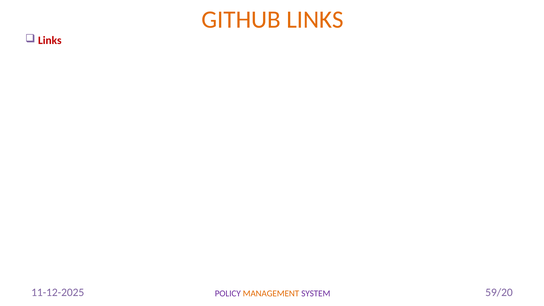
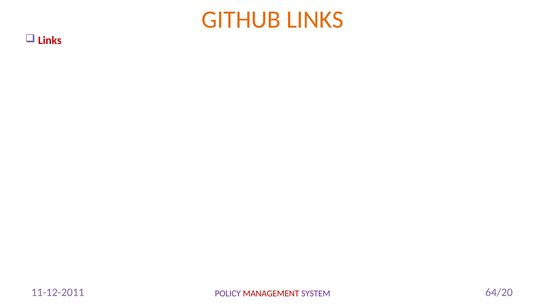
11-12-2025: 11-12-2025 -> 11-12-2011
MANAGEMENT colour: orange -> red
59/20: 59/20 -> 64/20
